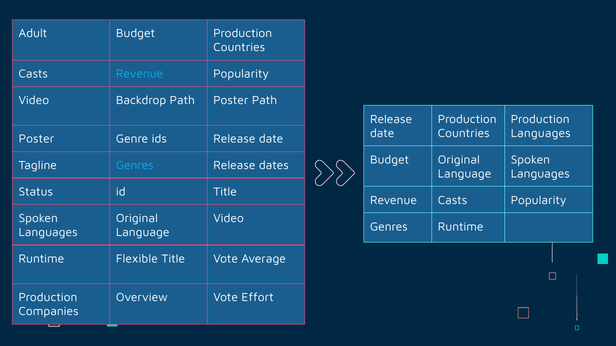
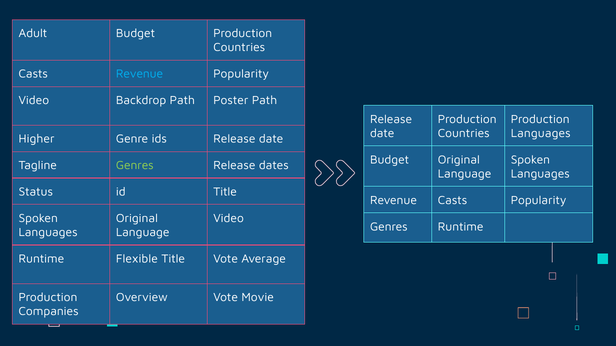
Poster at (37, 139): Poster -> Higher
Genres at (135, 166) colour: light blue -> light green
Effort: Effort -> Movie
